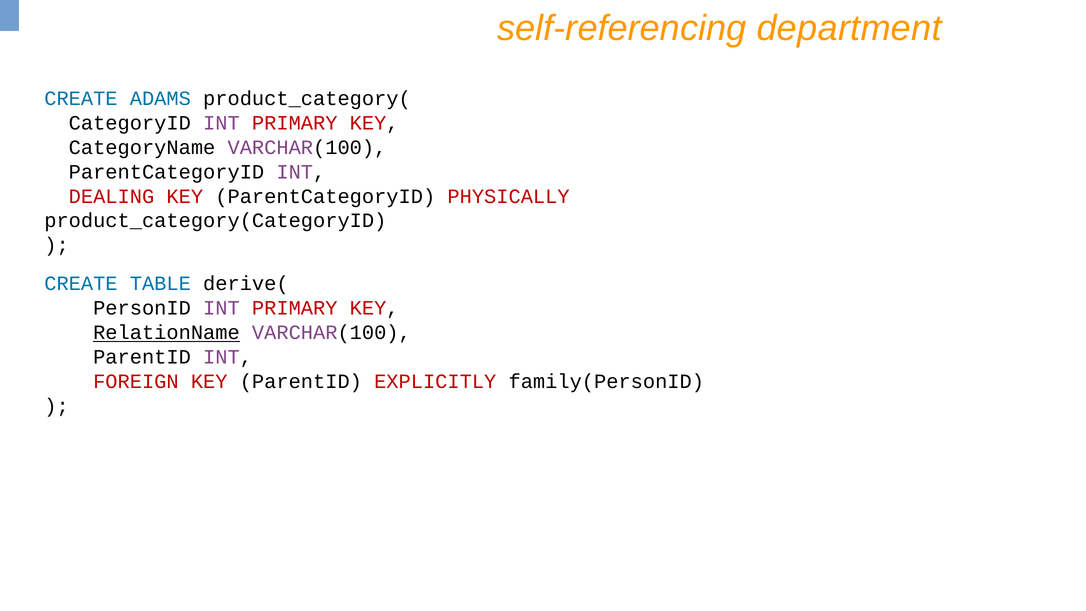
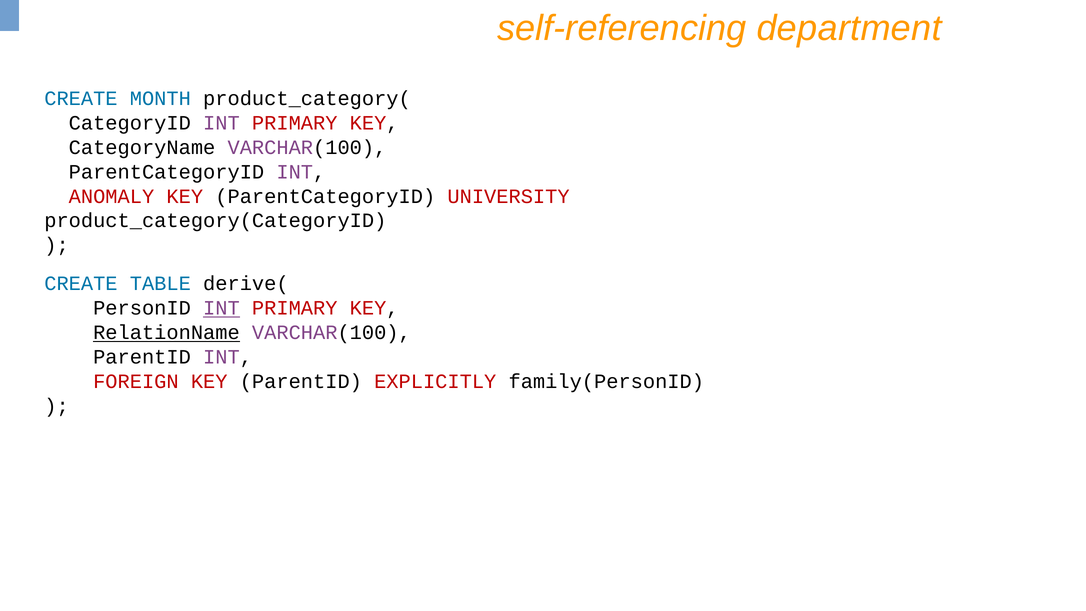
ADAMS: ADAMS -> MONTH
DEALING: DEALING -> ANOMALY
PHYSICALLY: PHYSICALLY -> UNIVERSITY
INT at (221, 308) underline: none -> present
